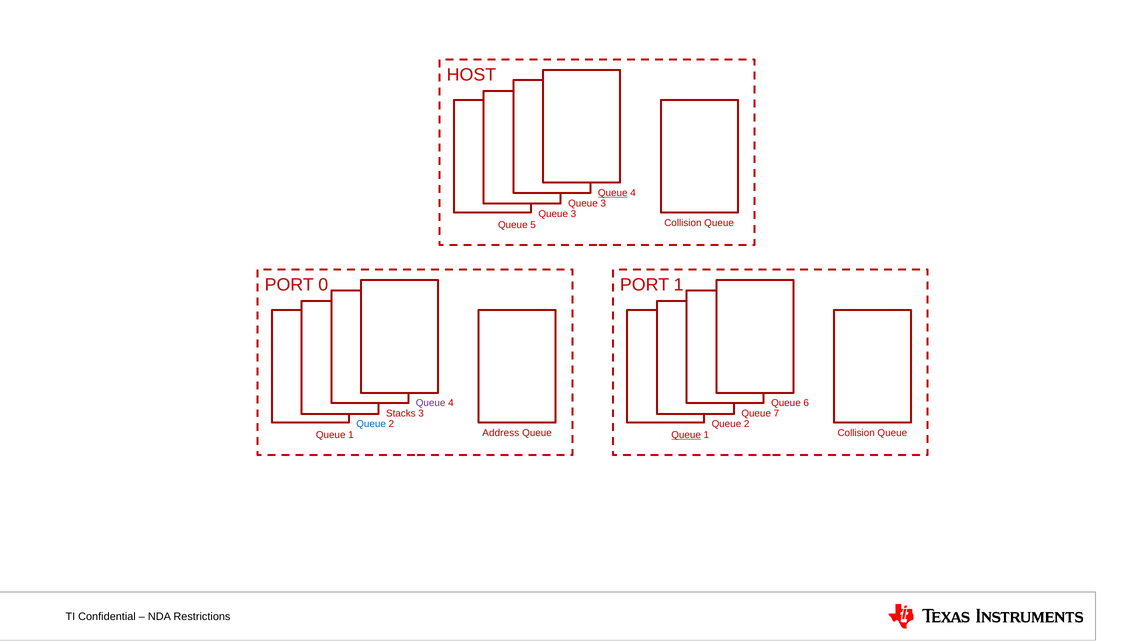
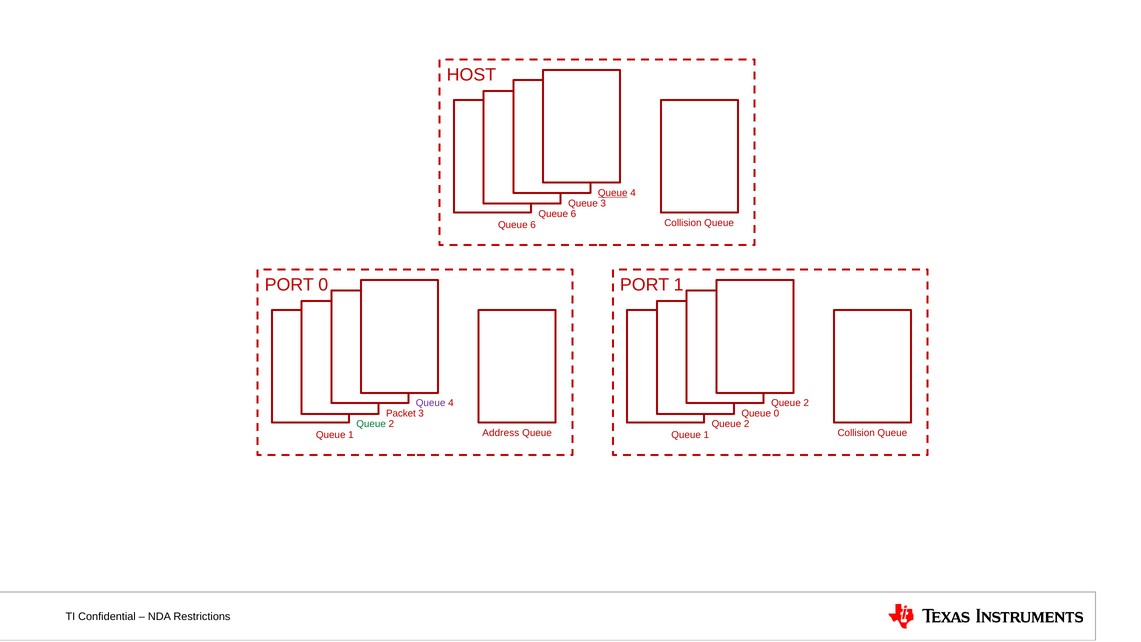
3 at (573, 214): 3 -> 6
5 at (533, 225): 5 -> 6
6 at (806, 403): 6 -> 2
Stacks: Stacks -> Packet
Queue 7: 7 -> 0
Queue at (371, 424) colour: blue -> green
Queue at (686, 435) underline: present -> none
